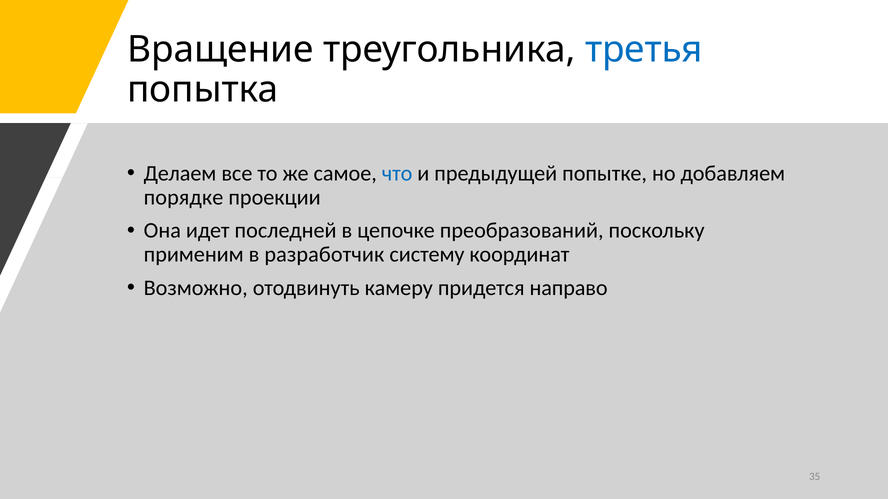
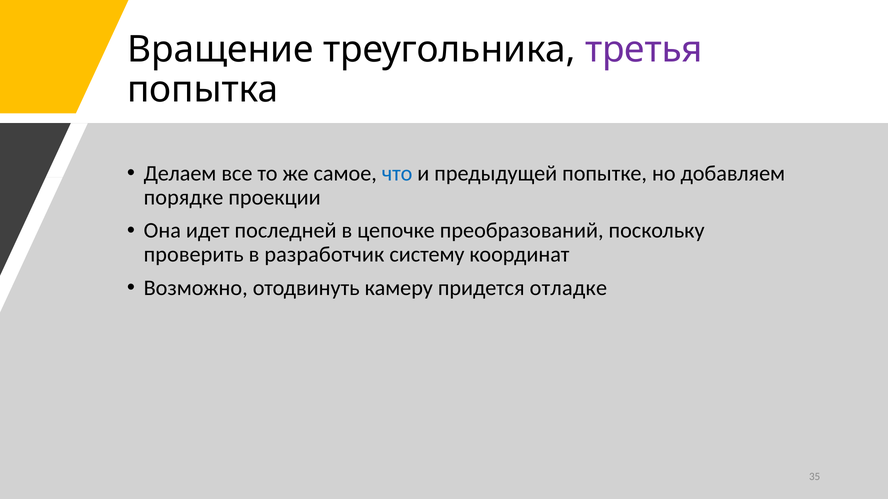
третья colour: blue -> purple
применим: применим -> проверить
направо: направо -> отладке
